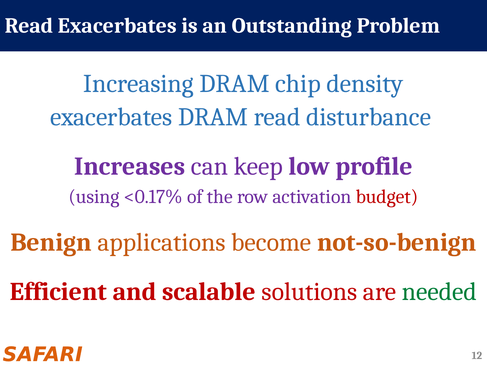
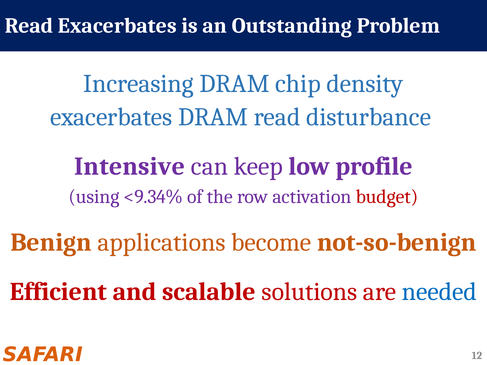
Increases: Increases -> Intensive
<0.17%: <0.17% -> <9.34%
needed colour: green -> blue
